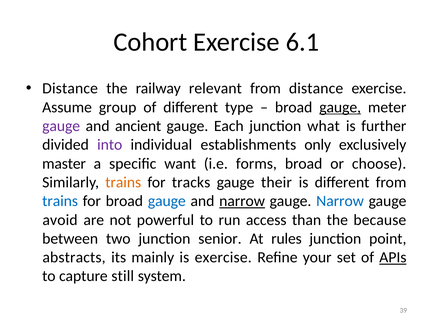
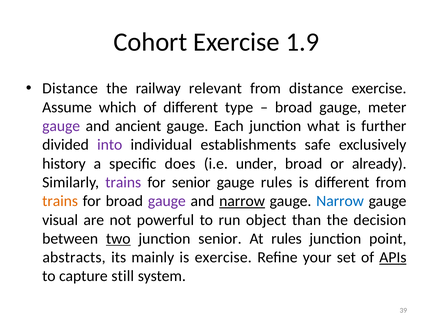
6.1: 6.1 -> 1.9
group: group -> which
gauge at (340, 107) underline: present -> none
only: only -> safe
master: master -> history
want: want -> does
forms: forms -> under
choose: choose -> already
trains at (123, 182) colour: orange -> purple
for tracks: tracks -> senior
gauge their: their -> rules
trains at (60, 201) colour: blue -> orange
gauge at (167, 201) colour: blue -> purple
avoid: avoid -> visual
access: access -> object
because: because -> decision
two underline: none -> present
